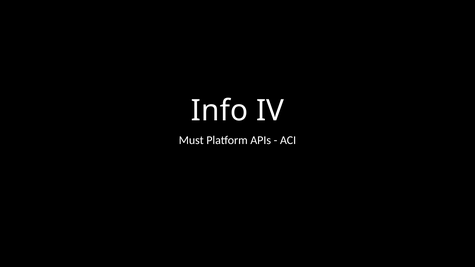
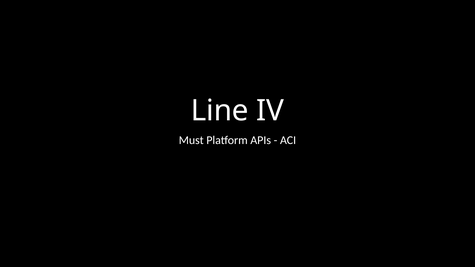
Info: Info -> Line
